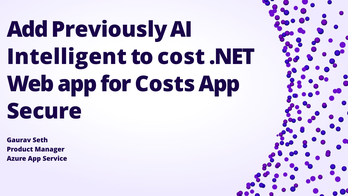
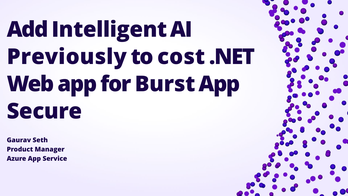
Previously: Previously -> Intelligent
Intelligent: Intelligent -> Previously
Costs: Costs -> Burst
